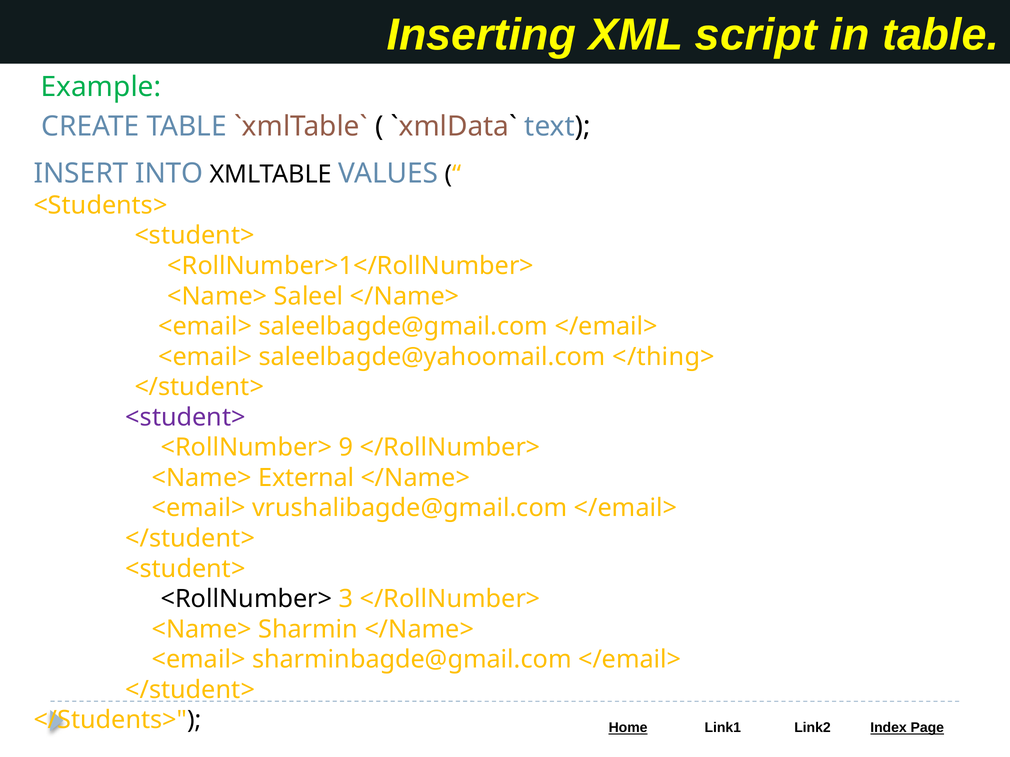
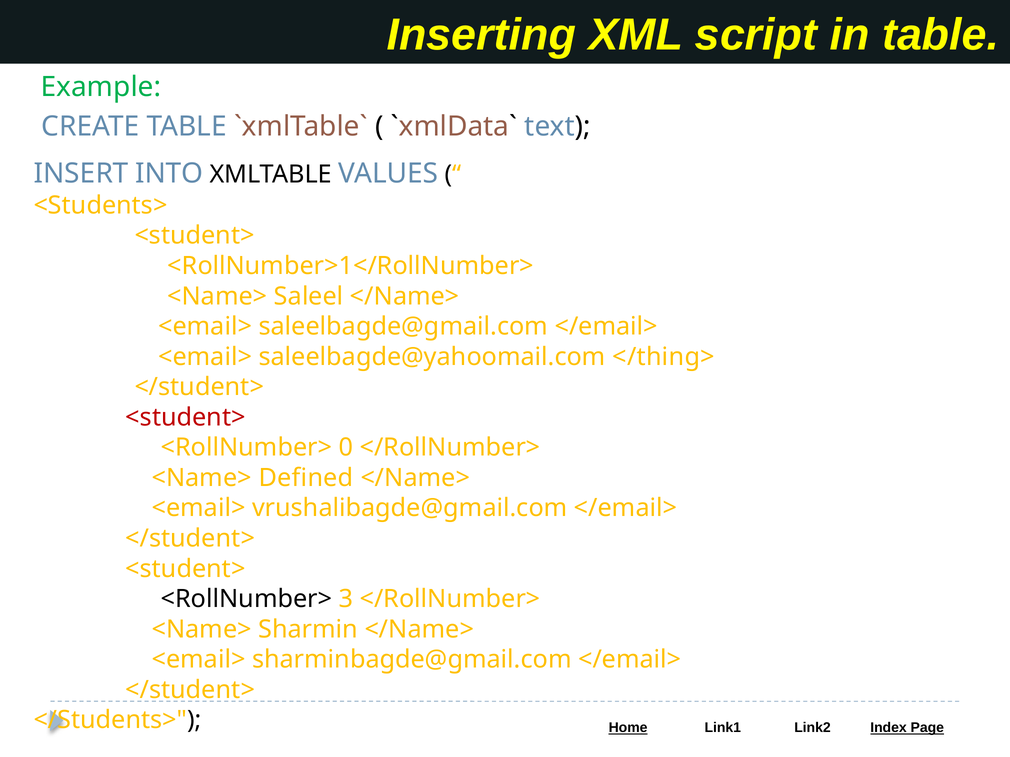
<student> at (186, 418) colour: purple -> red
9: 9 -> 0
External: External -> Defined
